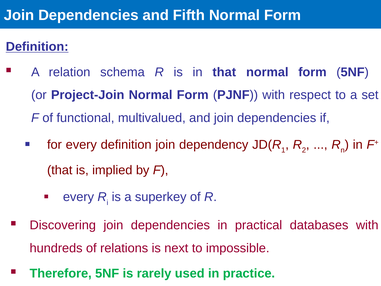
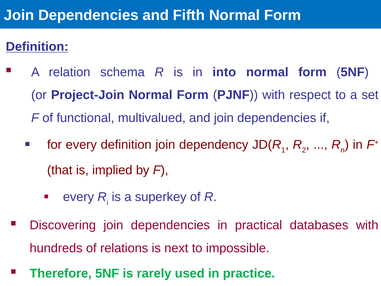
in that: that -> into
